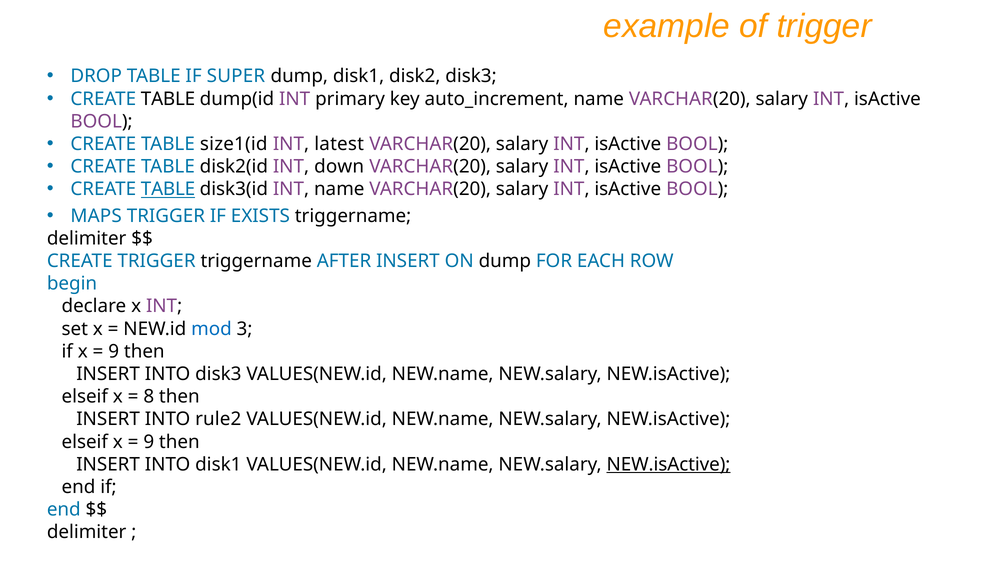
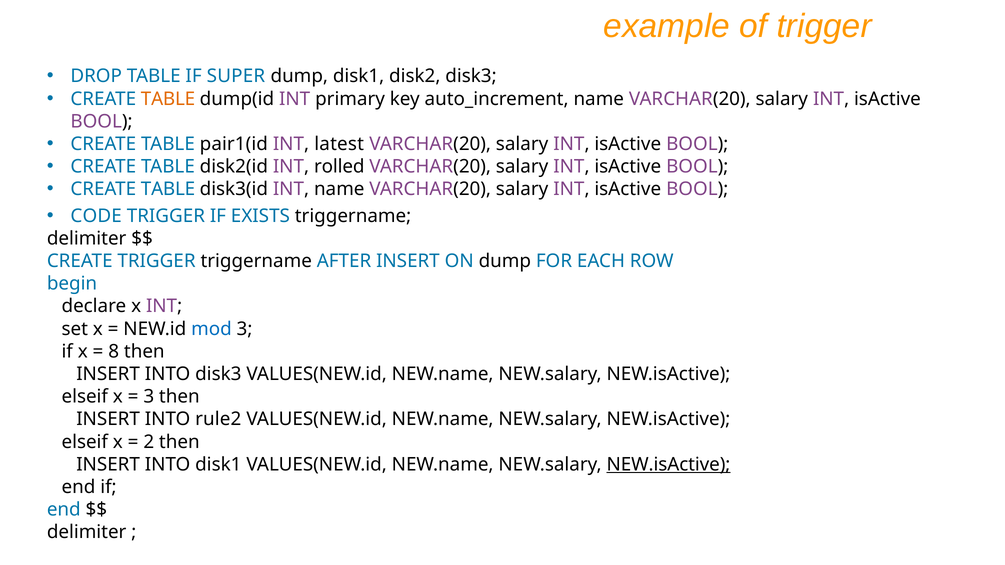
TABLE at (168, 99) colour: black -> orange
size1(id: size1(id -> pair1(id
down: down -> rolled
TABLE at (168, 189) underline: present -> none
MAPS: MAPS -> CODE
9 at (114, 352): 9 -> 8
8 at (149, 397): 8 -> 3
9 at (149, 442): 9 -> 2
